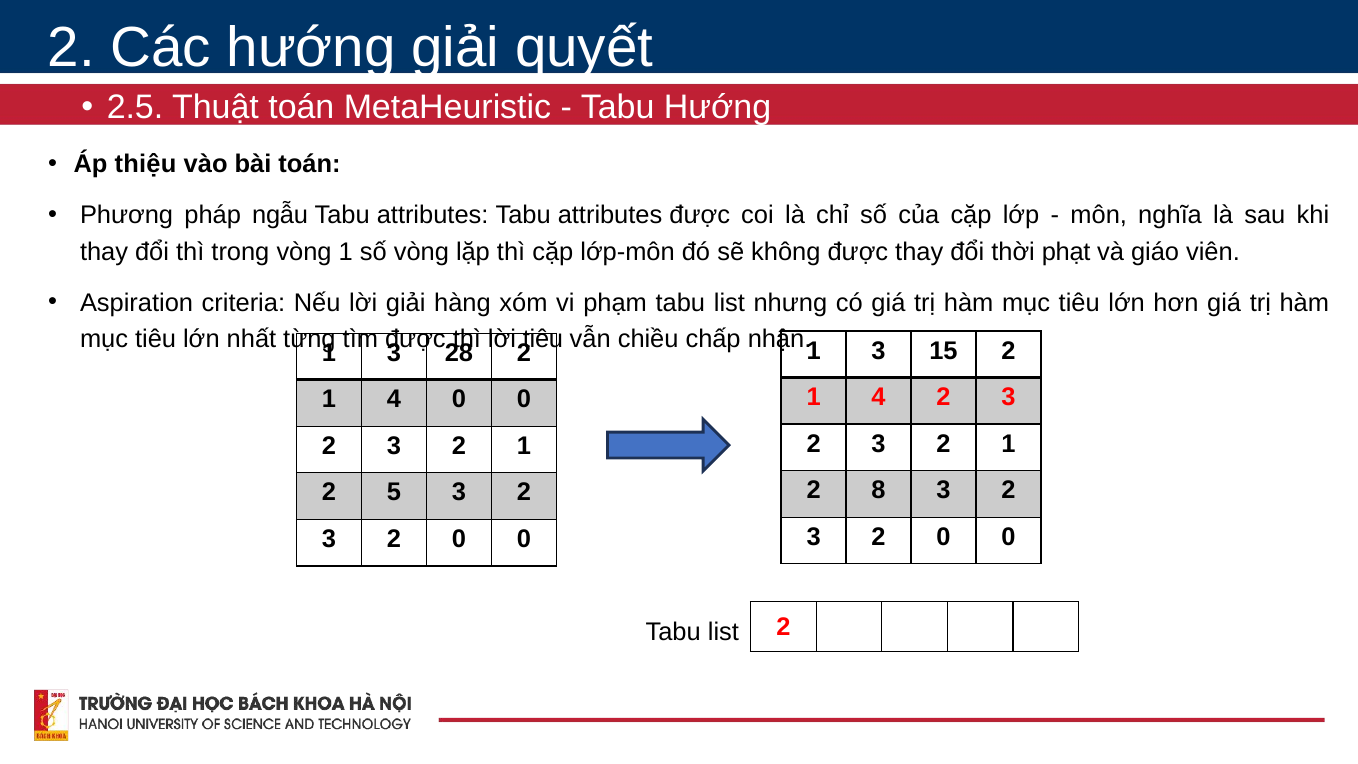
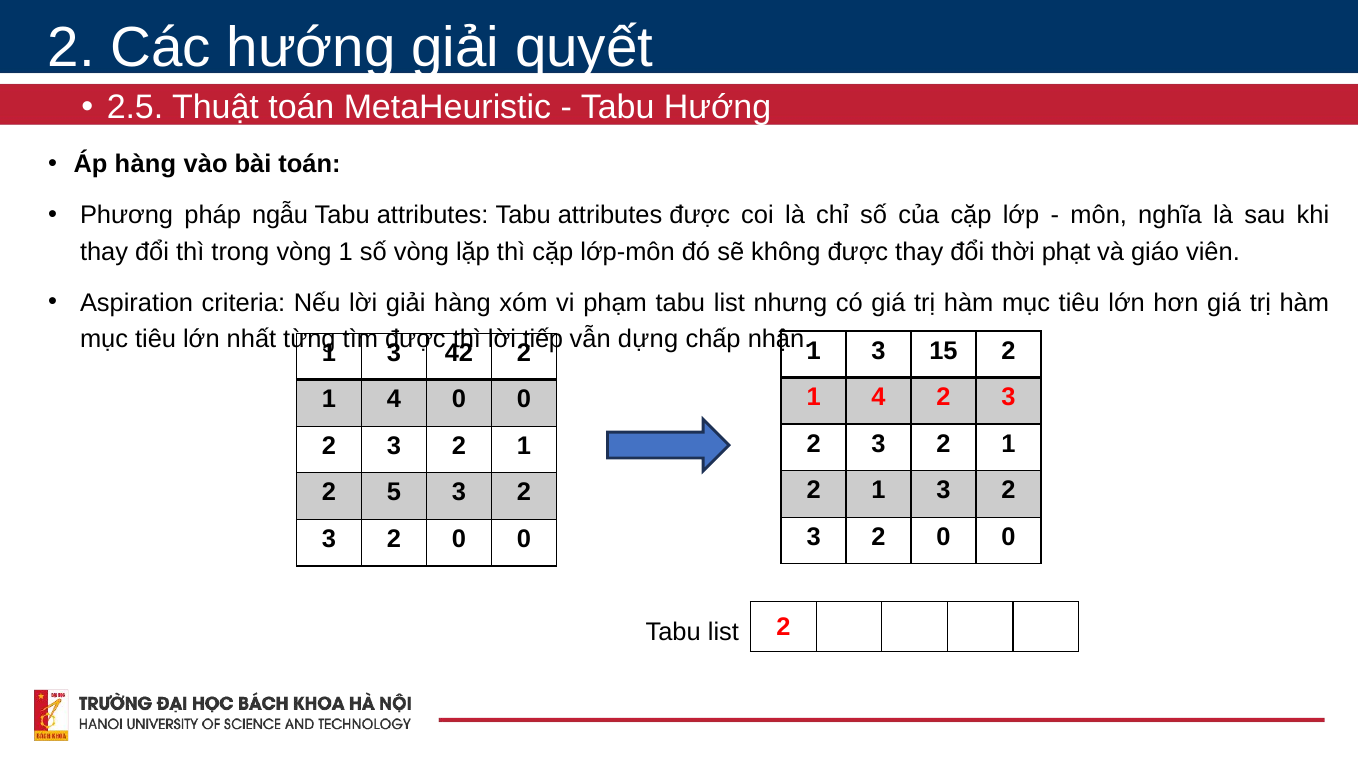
Áp thiệu: thiệu -> hàng
lời tiêu: tiêu -> tiếp
chiều: chiều -> dựng
28: 28 -> 42
8 at (879, 490): 8 -> 1
